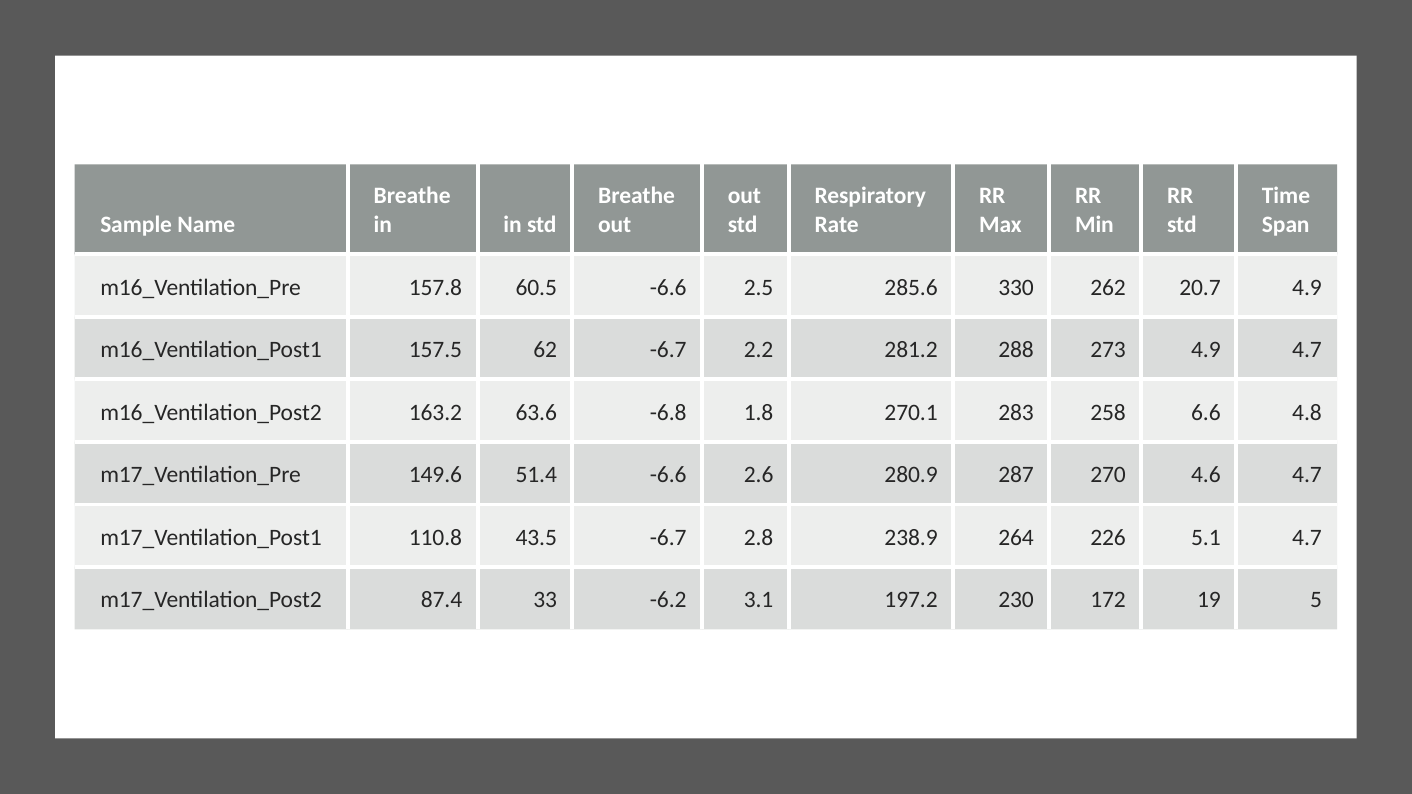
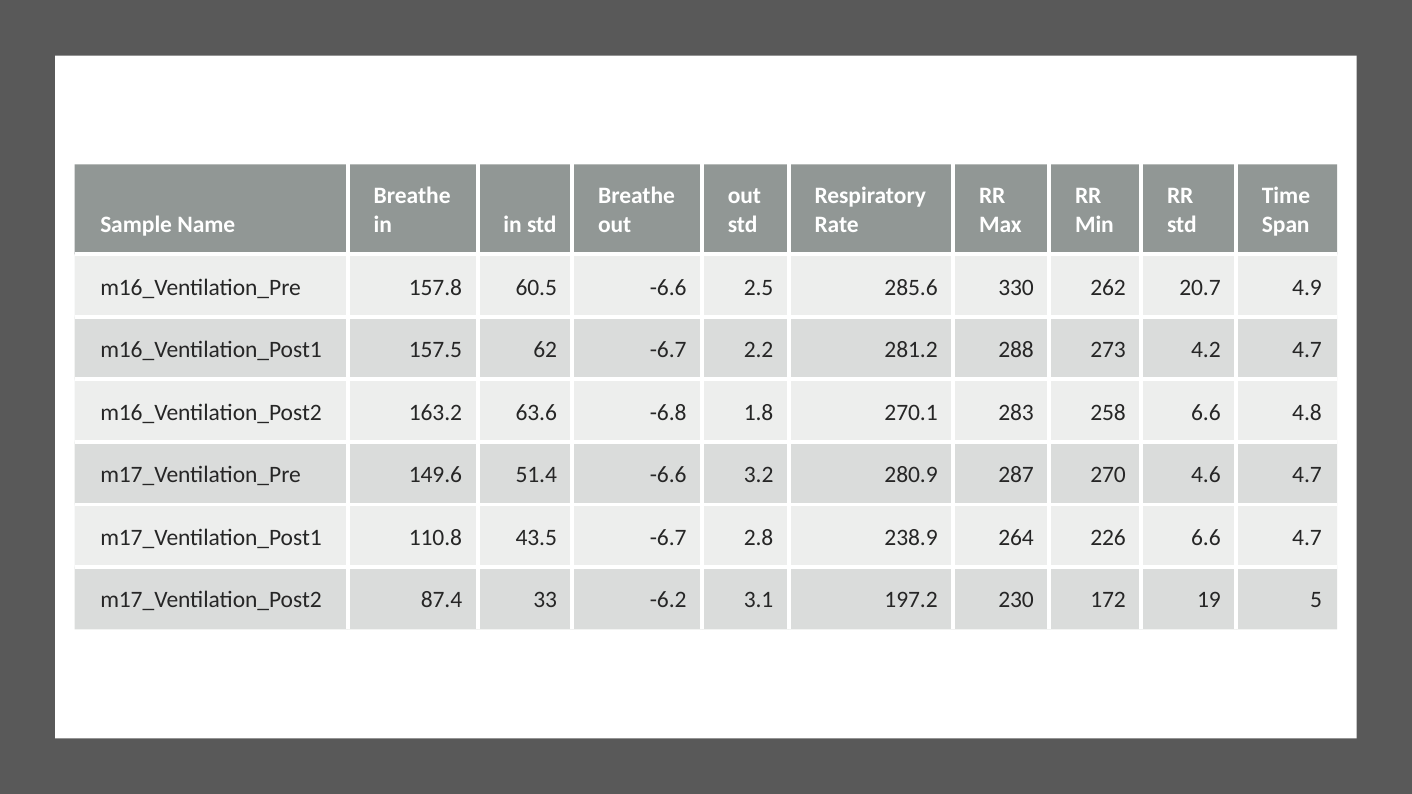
273 4.9: 4.9 -> 4.2
2.6: 2.6 -> 3.2
226 5.1: 5.1 -> 6.6
